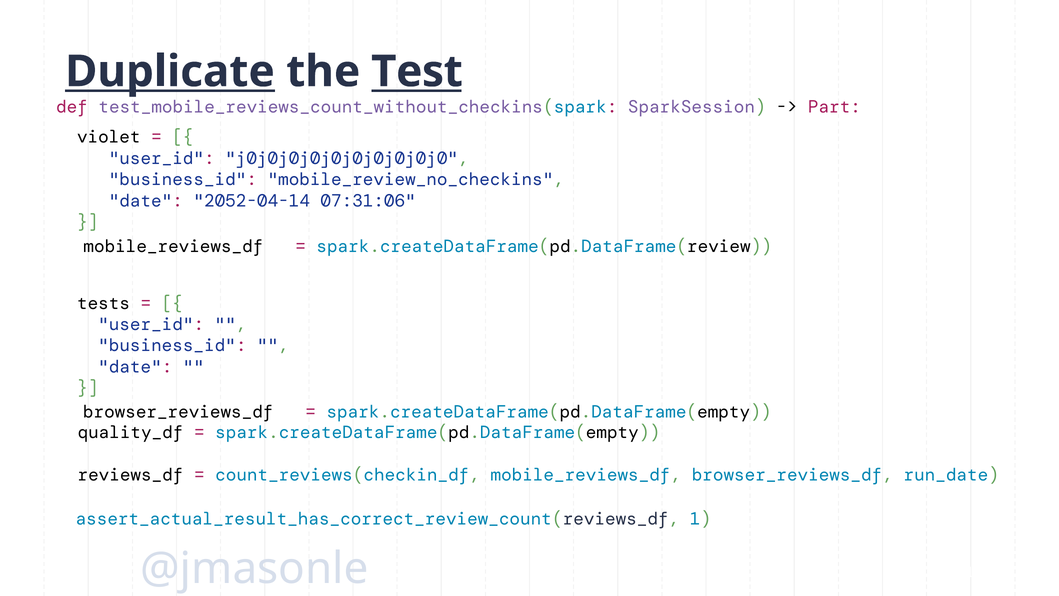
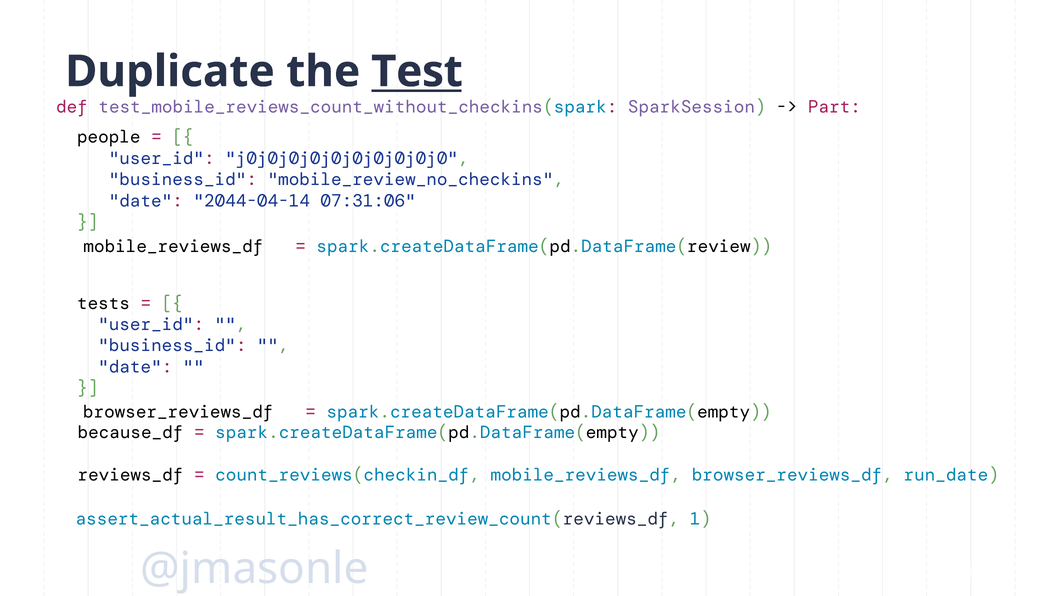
Duplicate underline: present -> none
violet: violet -> people
2052-04-14: 2052-04-14 -> 2044-04-14
quality_df: quality_df -> because_df
